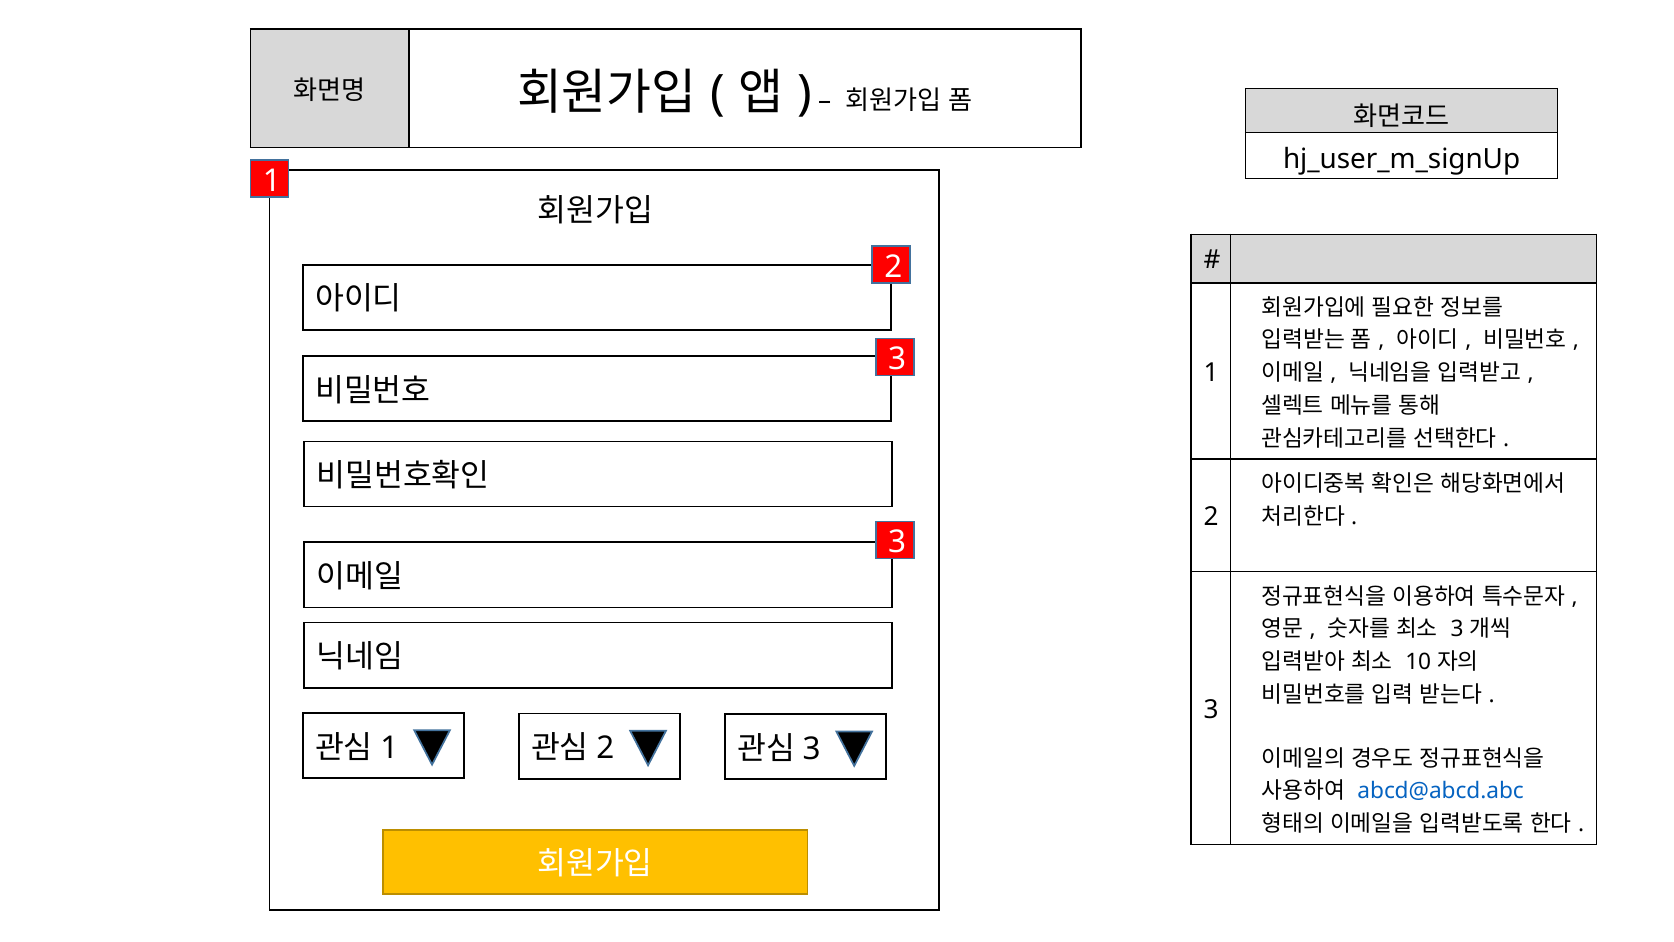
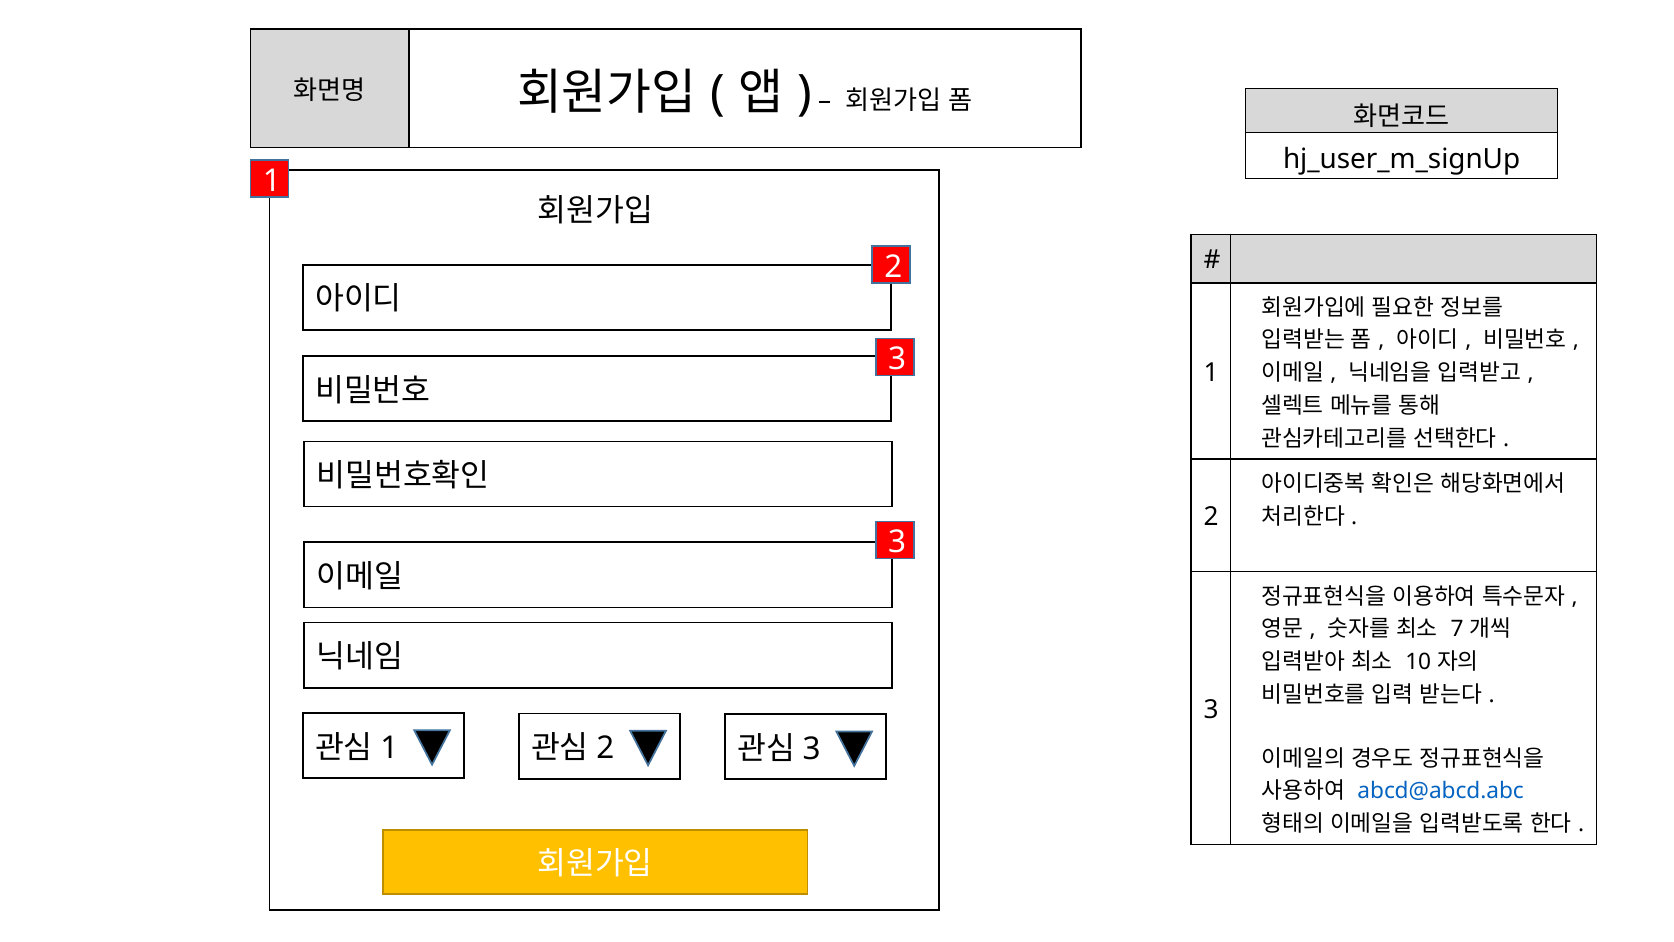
3 at (1457, 629): 3 -> 7
